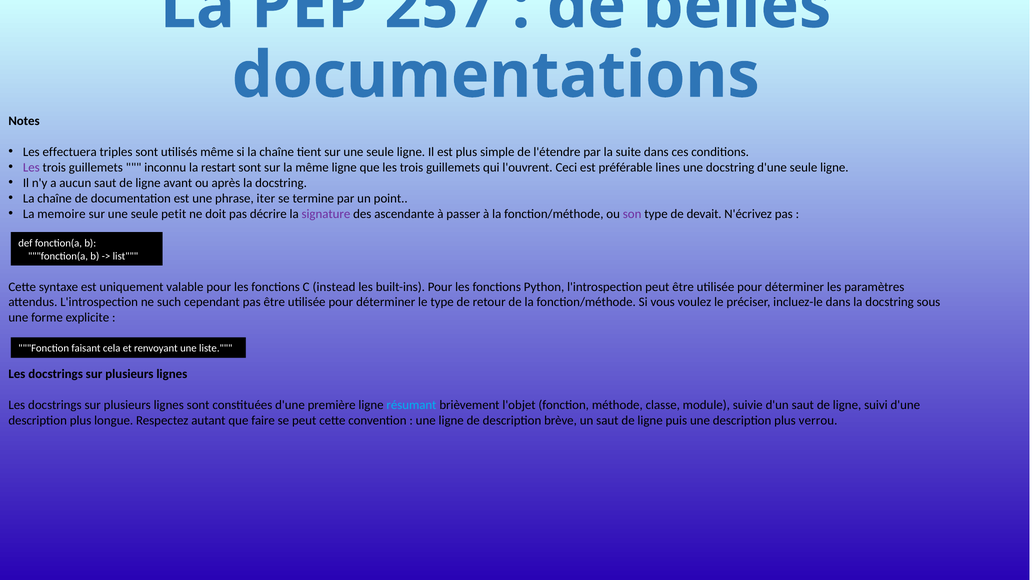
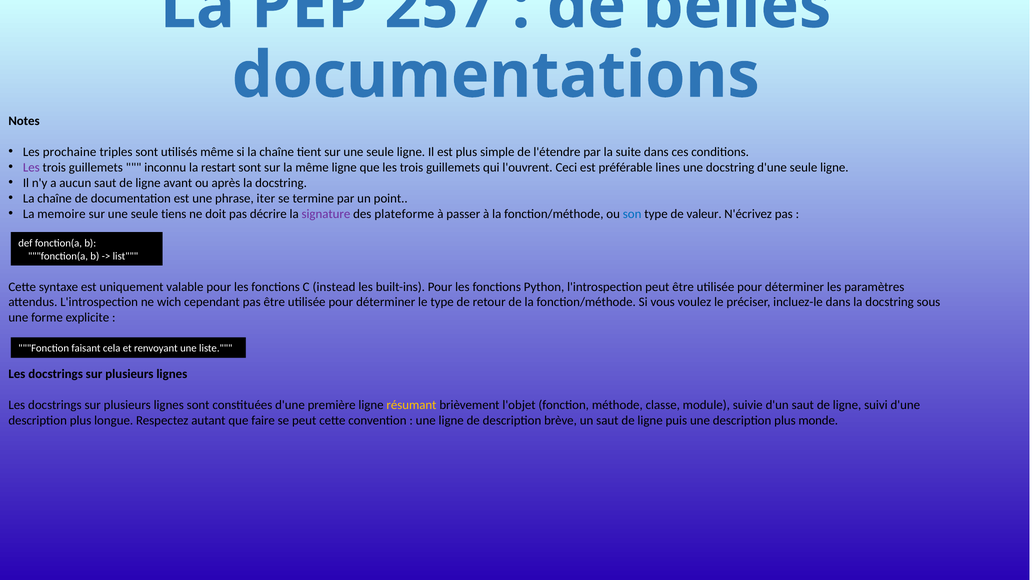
effectuera: effectuera -> prochaine
petit: petit -> tiens
ascendante: ascendante -> plateforme
son colour: purple -> blue
devait: devait -> valeur
such: such -> wich
résumant colour: light blue -> yellow
verrou: verrou -> monde
